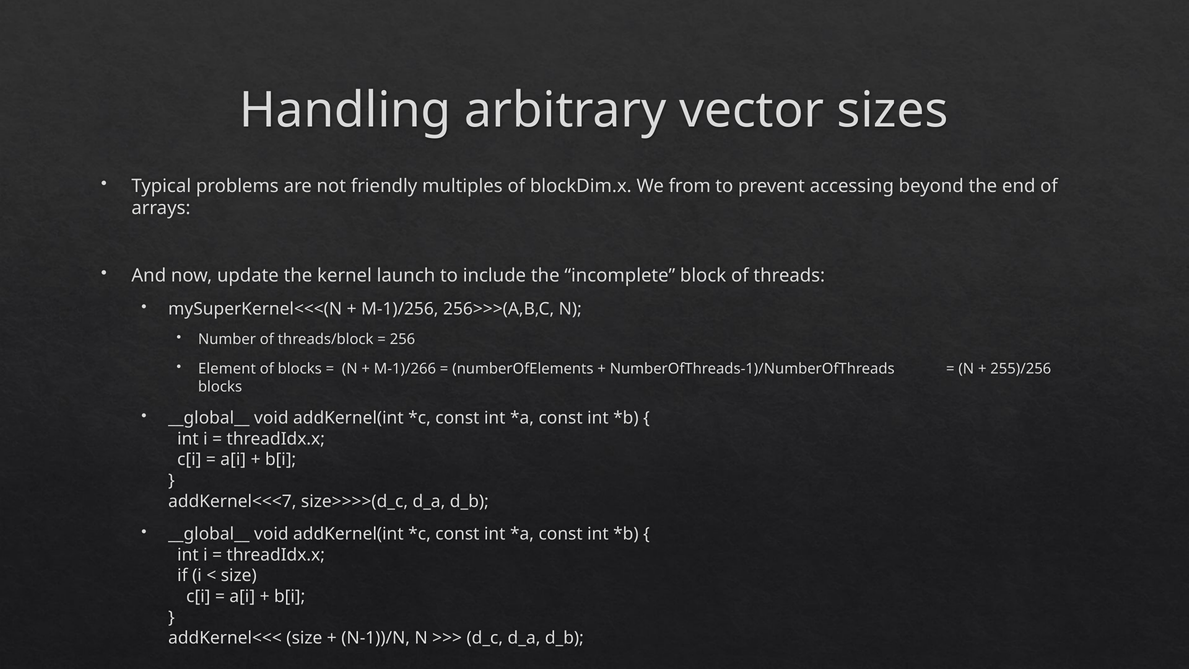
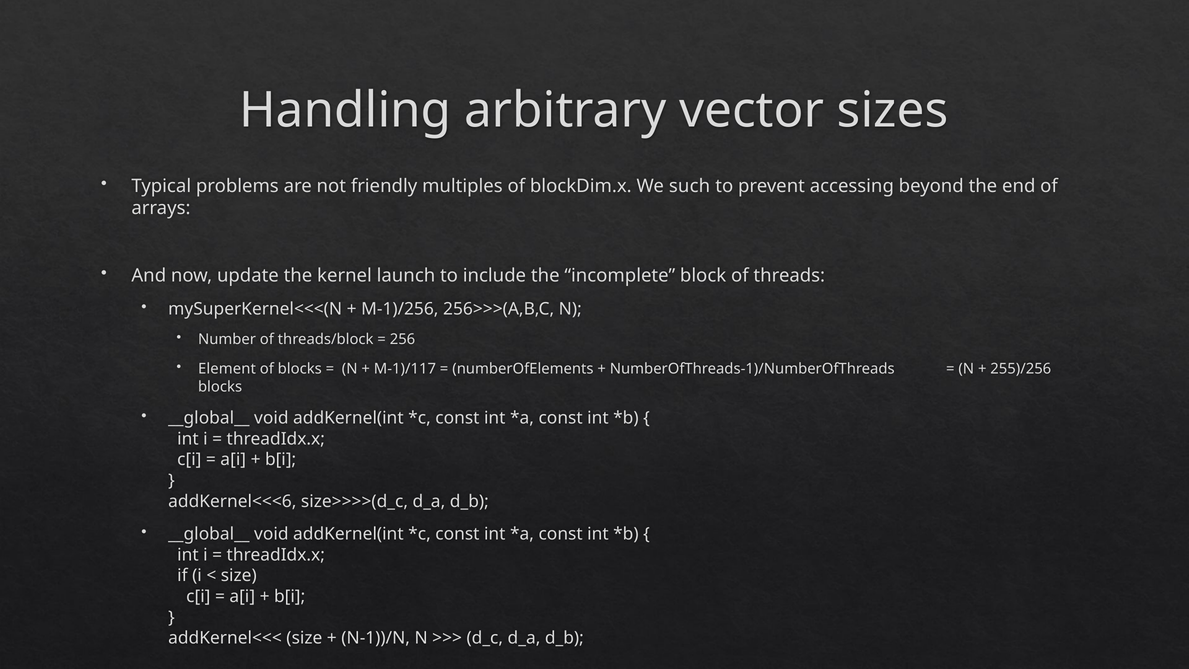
from: from -> such
M-1)/266: M-1)/266 -> M-1)/117
addKernel<<<7: addKernel<<<7 -> addKernel<<<6
